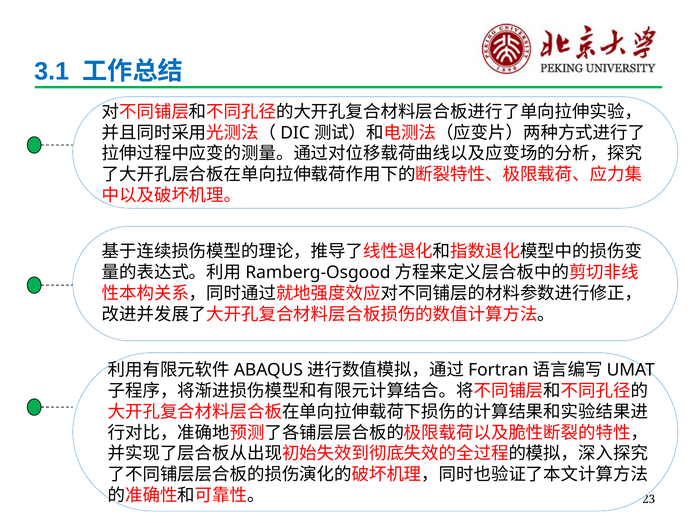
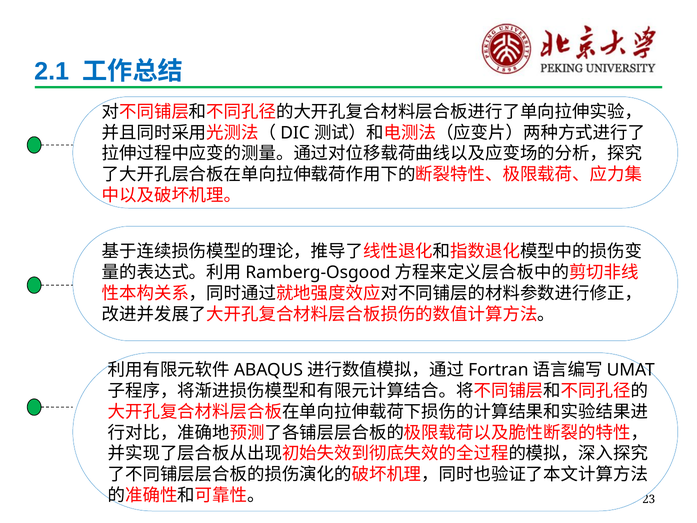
3.1: 3.1 -> 2.1
